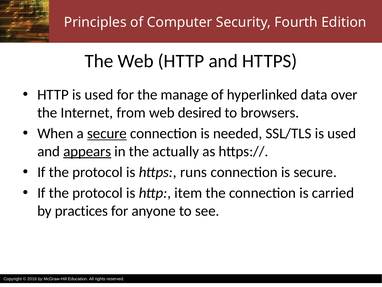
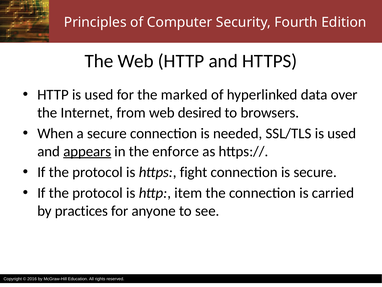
manage: manage -> marked
secure at (107, 133) underline: present -> none
actually: actually -> enforce
runs: runs -> fight
